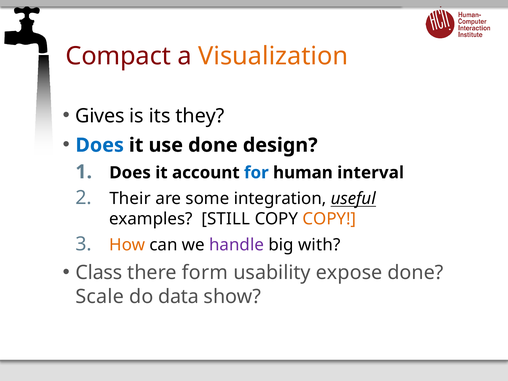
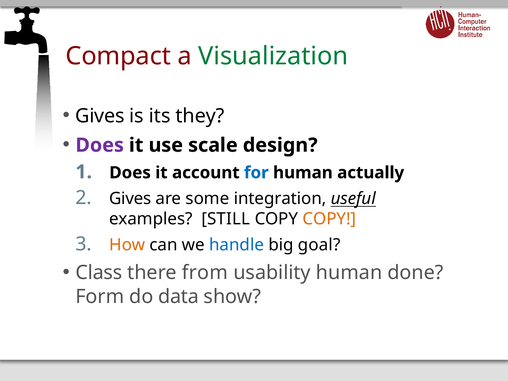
Visualization colour: orange -> green
Does at (100, 145) colour: blue -> purple
use done: done -> scale
interval: interval -> actually
Their at (130, 199): Their -> Gives
handle colour: purple -> blue
with: with -> goal
form: form -> from
usability expose: expose -> human
Scale: Scale -> Form
